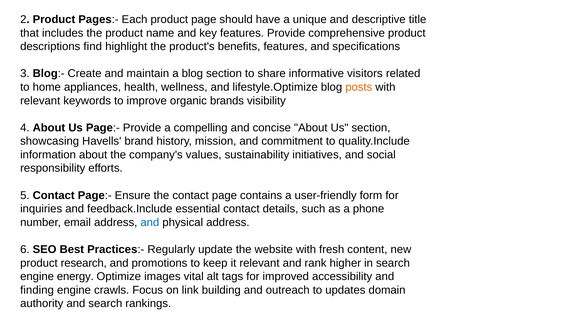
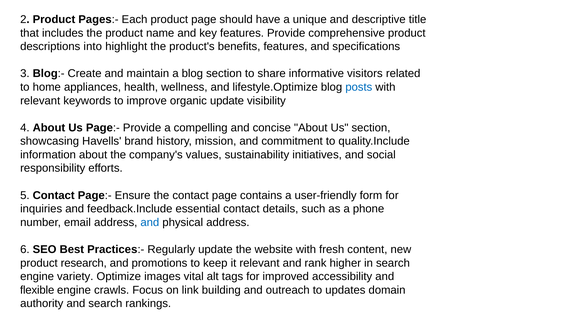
find: find -> into
posts colour: orange -> blue
organic brands: brands -> update
energy: energy -> variety
finding: finding -> flexible
